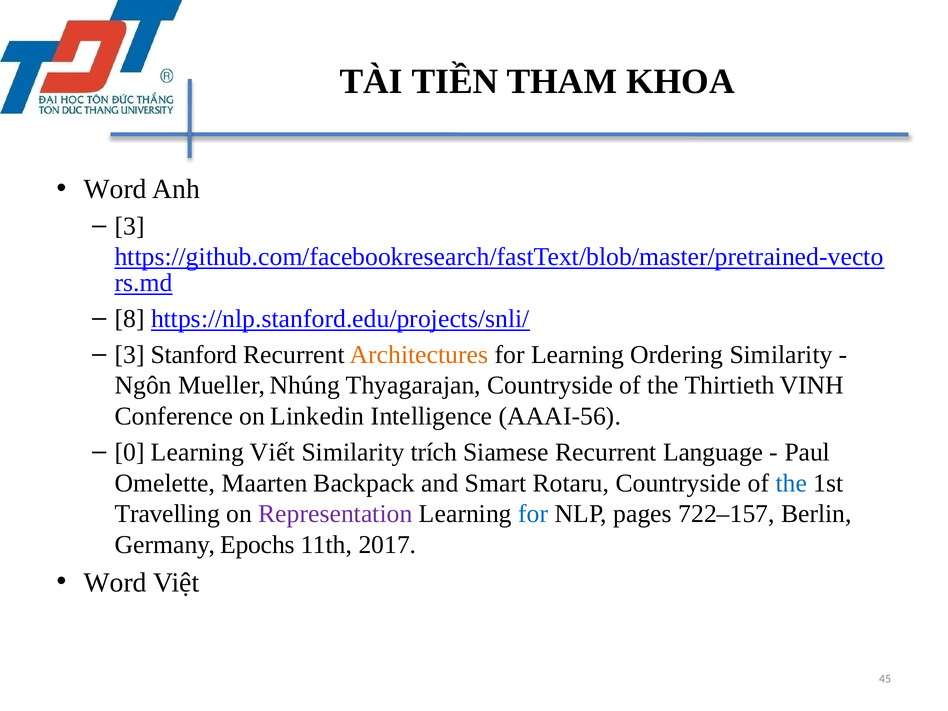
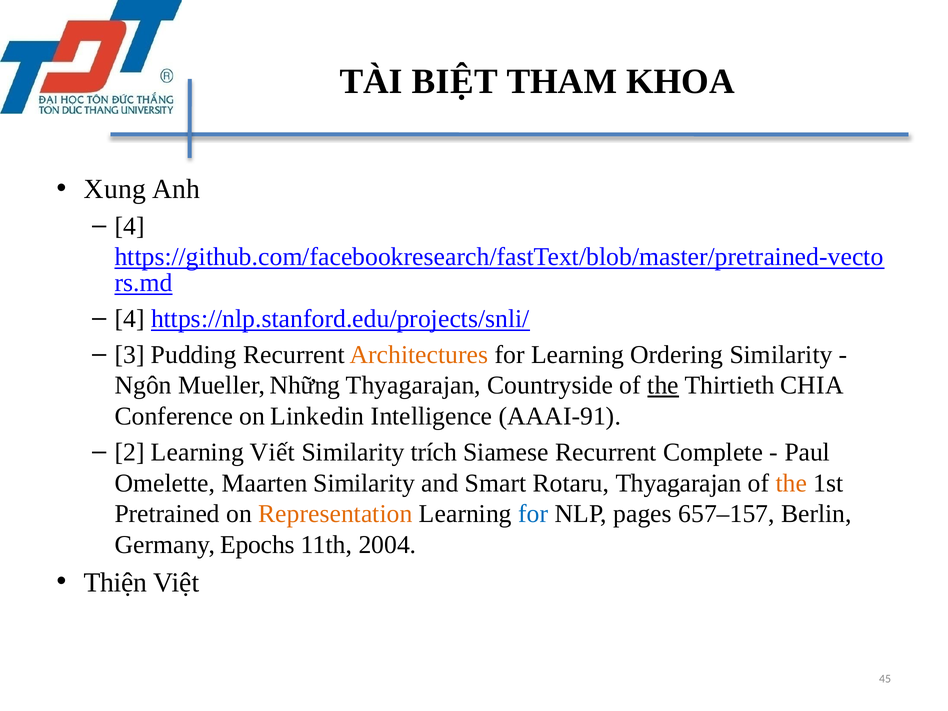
TIỀN: TIỀN -> BIỆT
Word at (115, 189): Word -> Xung
3 at (130, 226): 3 -> 4
8 at (130, 319): 8 -> 4
Stanford: Stanford -> Pudding
Nhúng: Nhúng -> Những
the at (663, 385) underline: none -> present
VINH: VINH -> CHIA
AAAI-56: AAAI-56 -> AAAI-91
0: 0 -> 2
Language: Language -> Complete
Maarten Backpack: Backpack -> Similarity
Rotaru Countryside: Countryside -> Thyagarajan
the at (791, 483) colour: blue -> orange
Travelling: Travelling -> Pretrained
Representation colour: purple -> orange
722–157: 722–157 -> 657–157
2017: 2017 -> 2004
Word at (115, 582): Word -> Thiện
